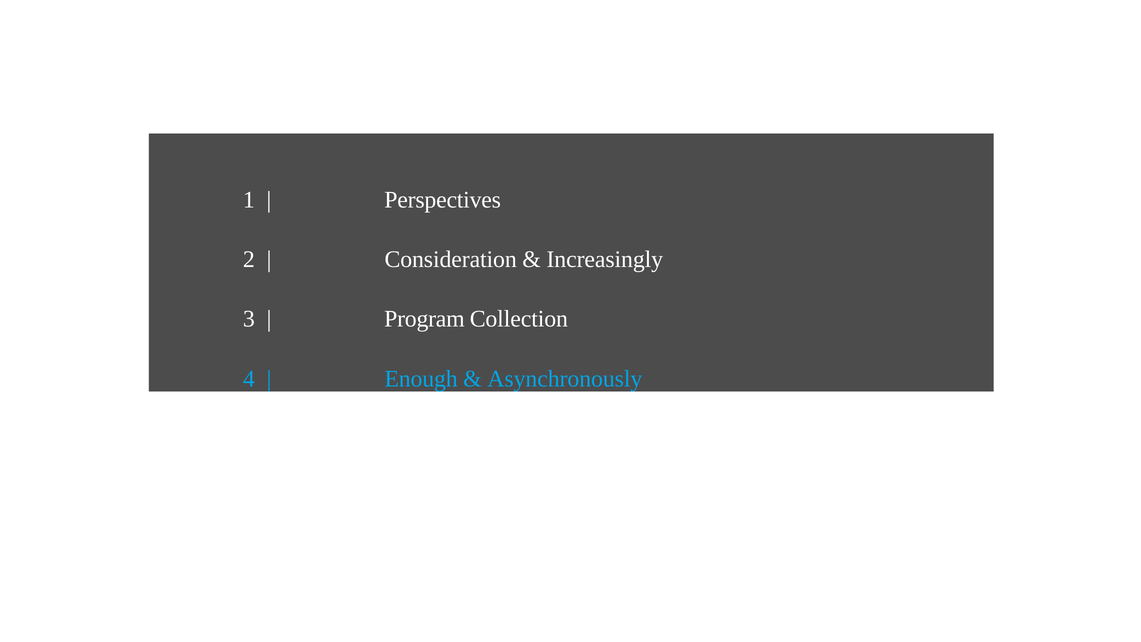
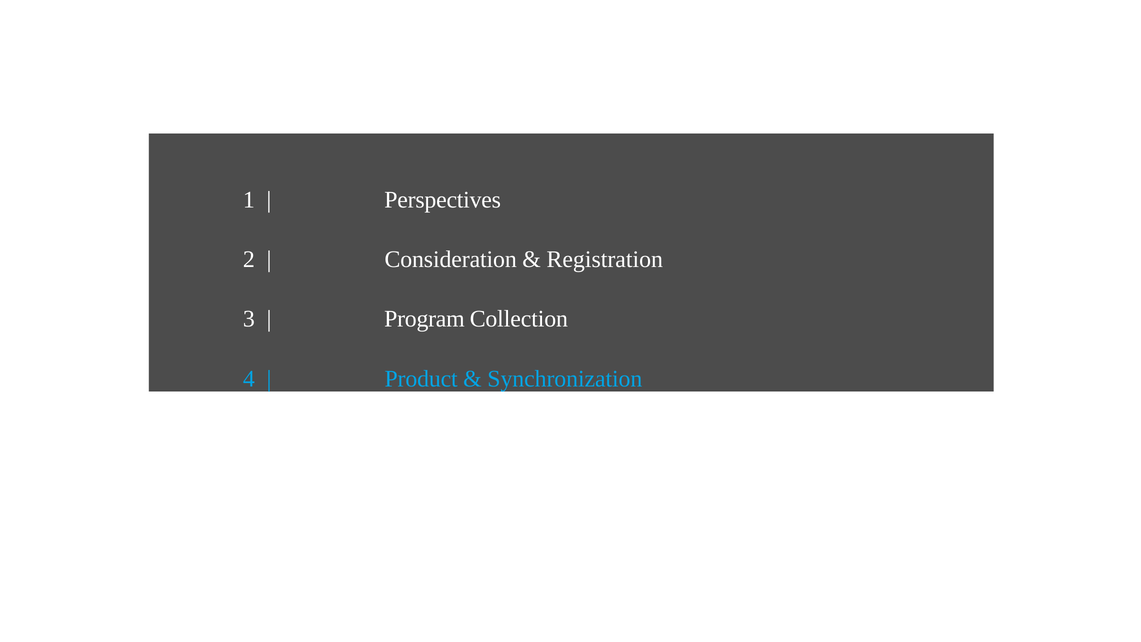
Increasingly: Increasingly -> Registration
Enough: Enough -> Product
Asynchronously: Asynchronously -> Synchronization
